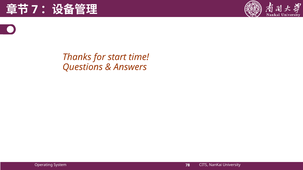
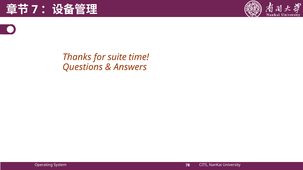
start: start -> suite
